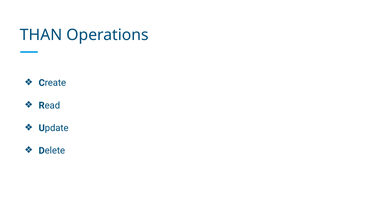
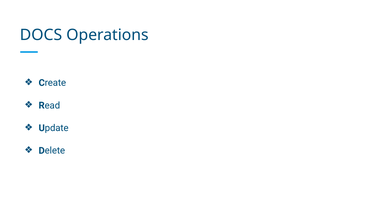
THAN: THAN -> DOCS
